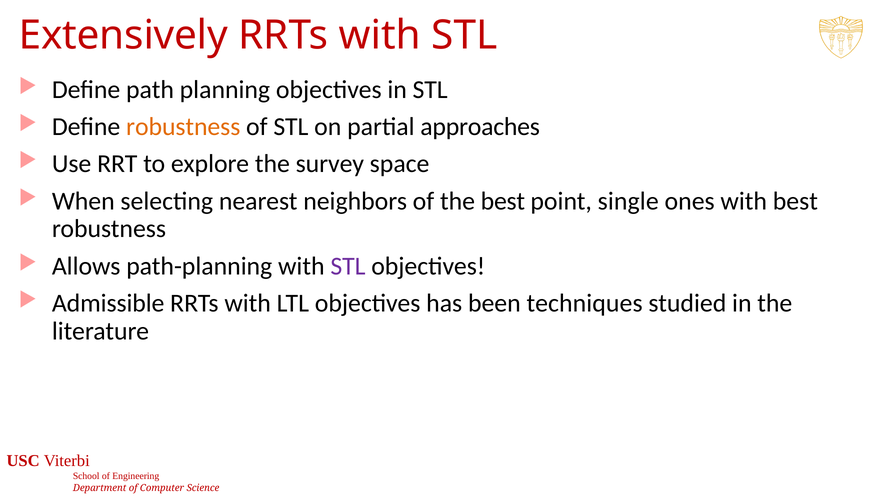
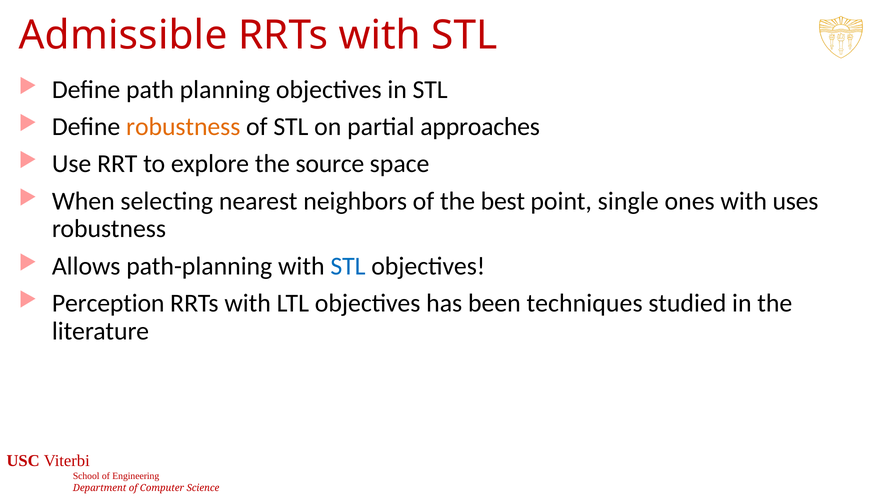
Extensively: Extensively -> Admissible
survey: survey -> source
with best: best -> uses
STL at (348, 266) colour: purple -> blue
Admissible: Admissible -> Perception
